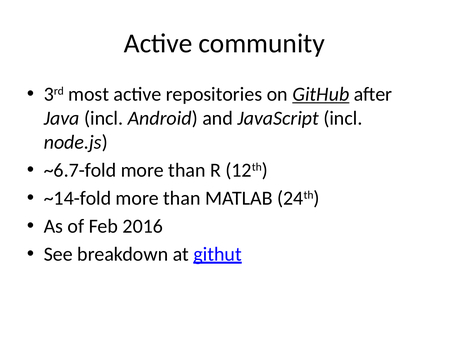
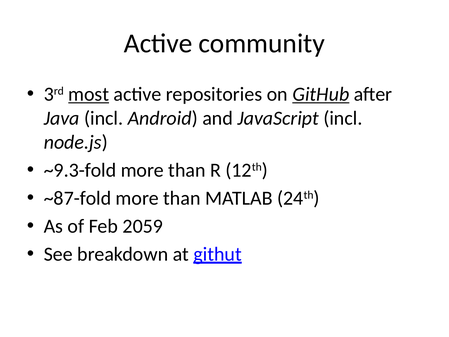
most underline: none -> present
~6.7-fold: ~6.7-fold -> ~9.3-fold
~14-fold: ~14-fold -> ~87-fold
2016: 2016 -> 2059
